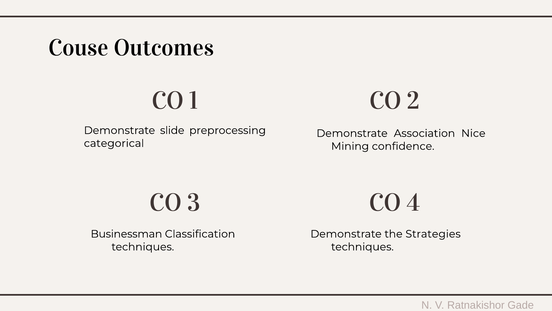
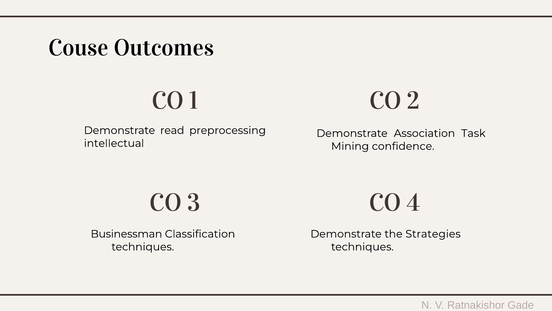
slide: slide -> read
Nice: Nice -> Task
categorical: categorical -> intellectual
